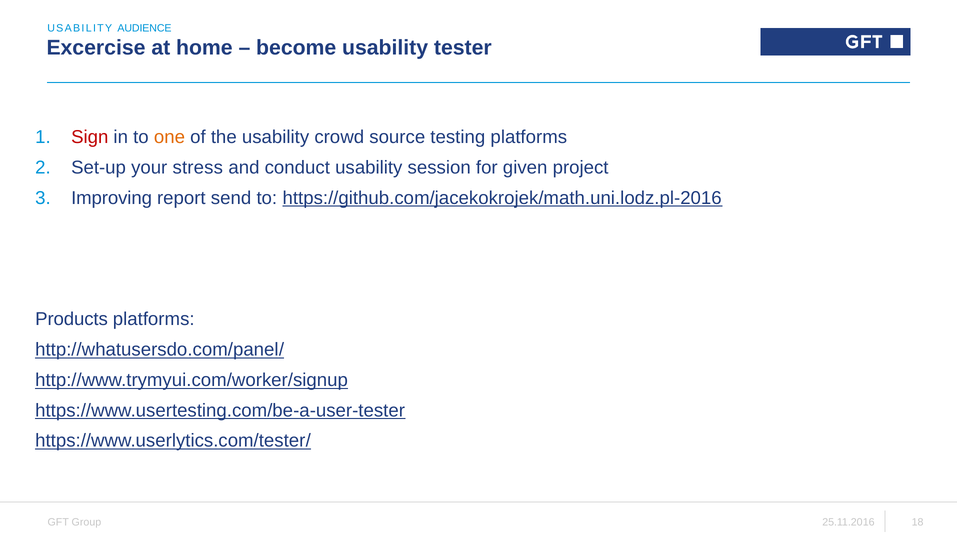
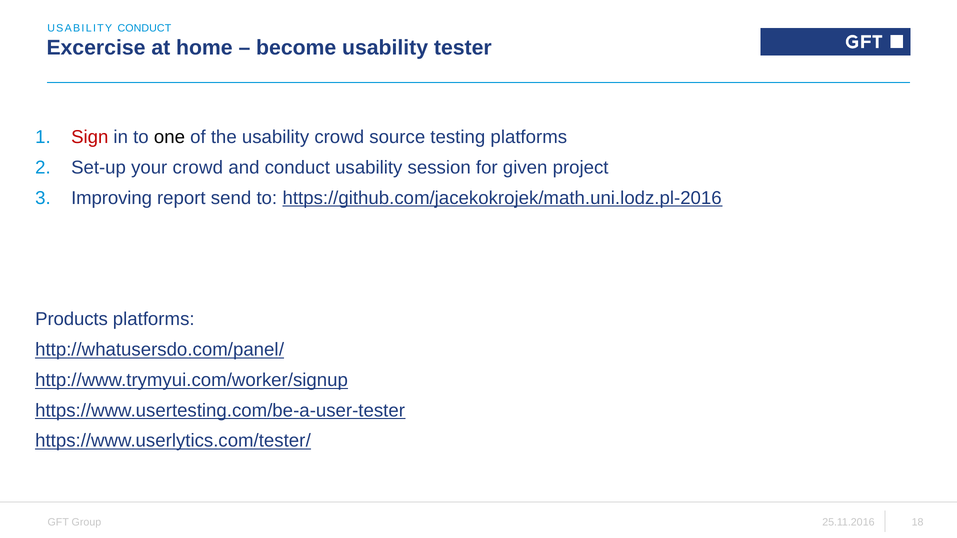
USABILITY AUDIENCE: AUDIENCE -> CONDUCT
one colour: orange -> black
your stress: stress -> crowd
